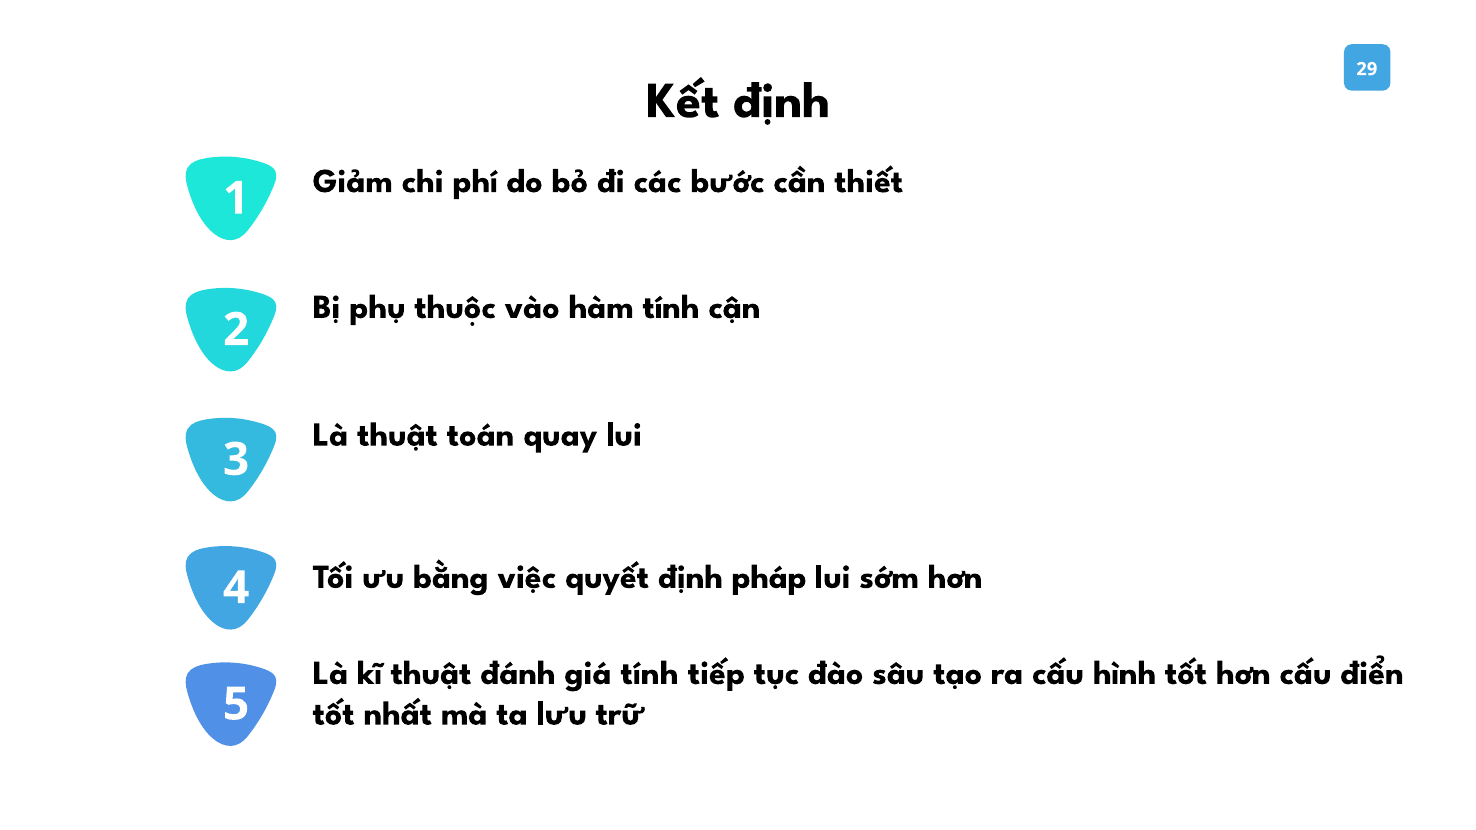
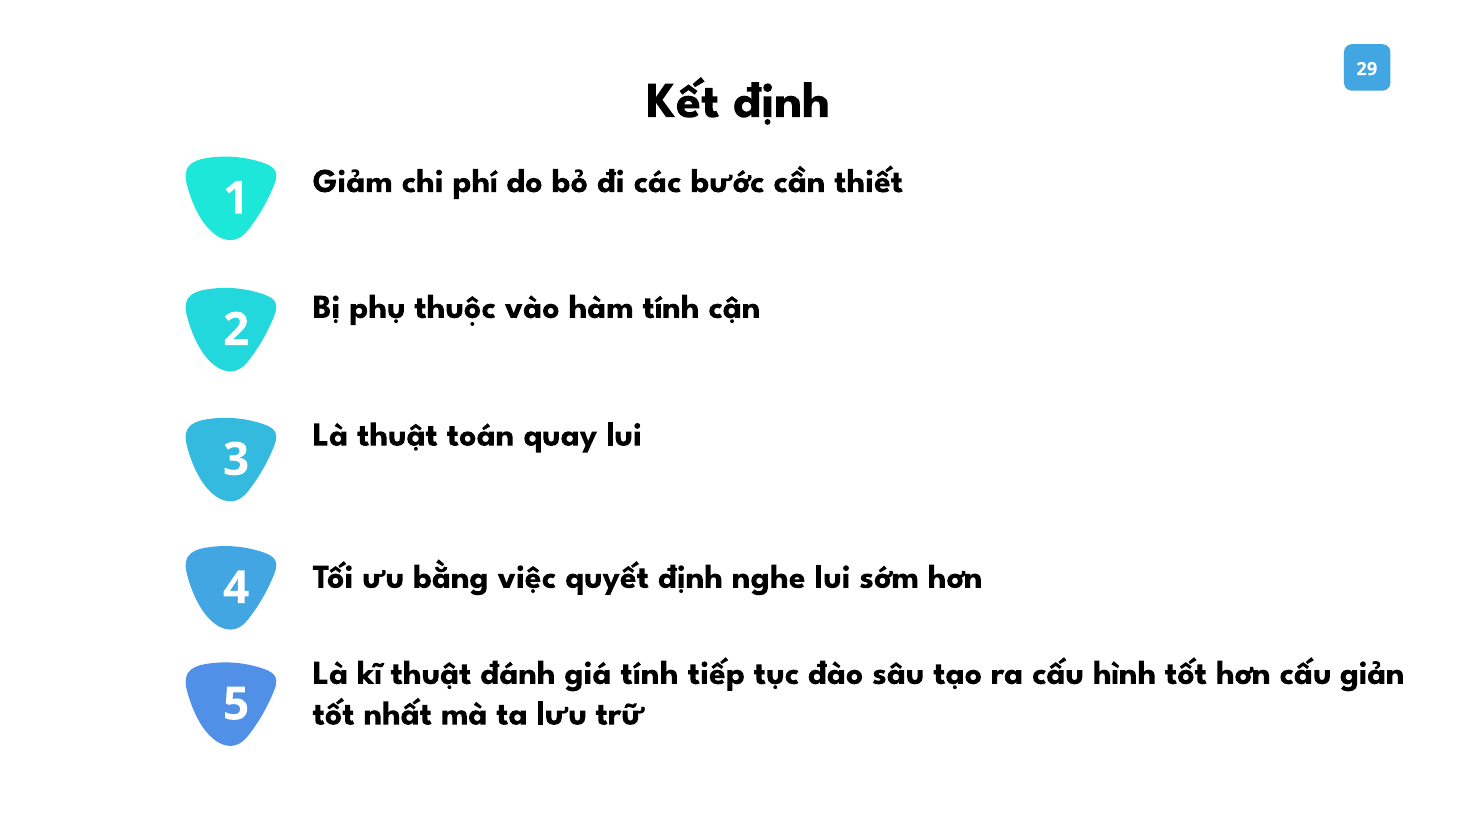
pháp: pháp -> nghe
điển: điển -> giản
